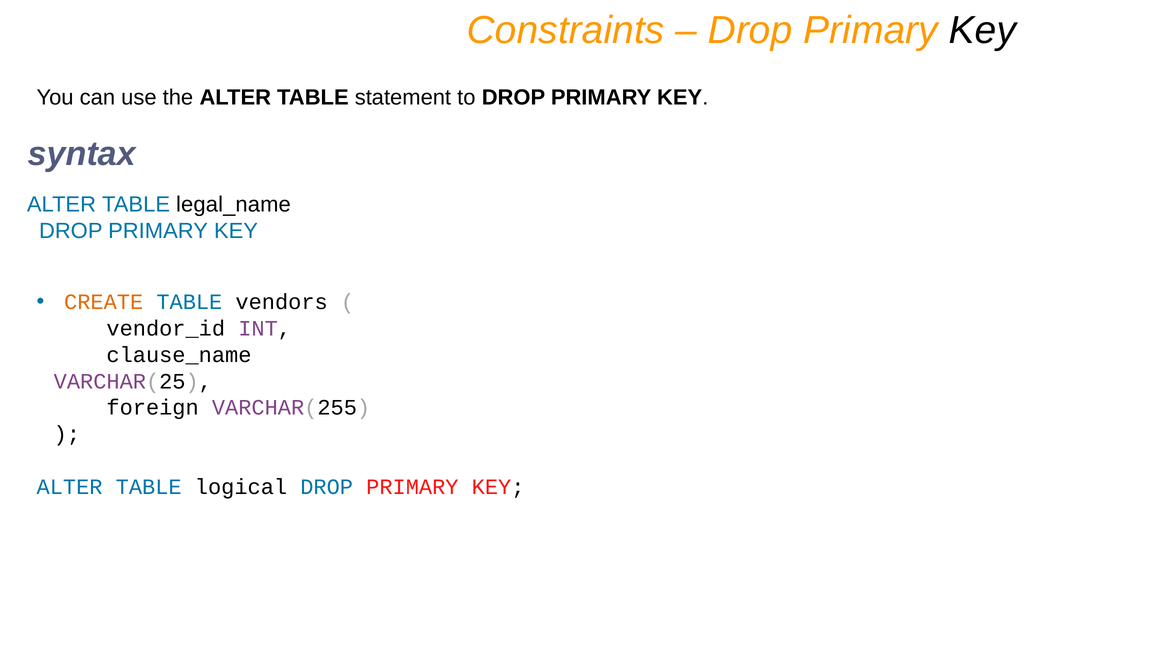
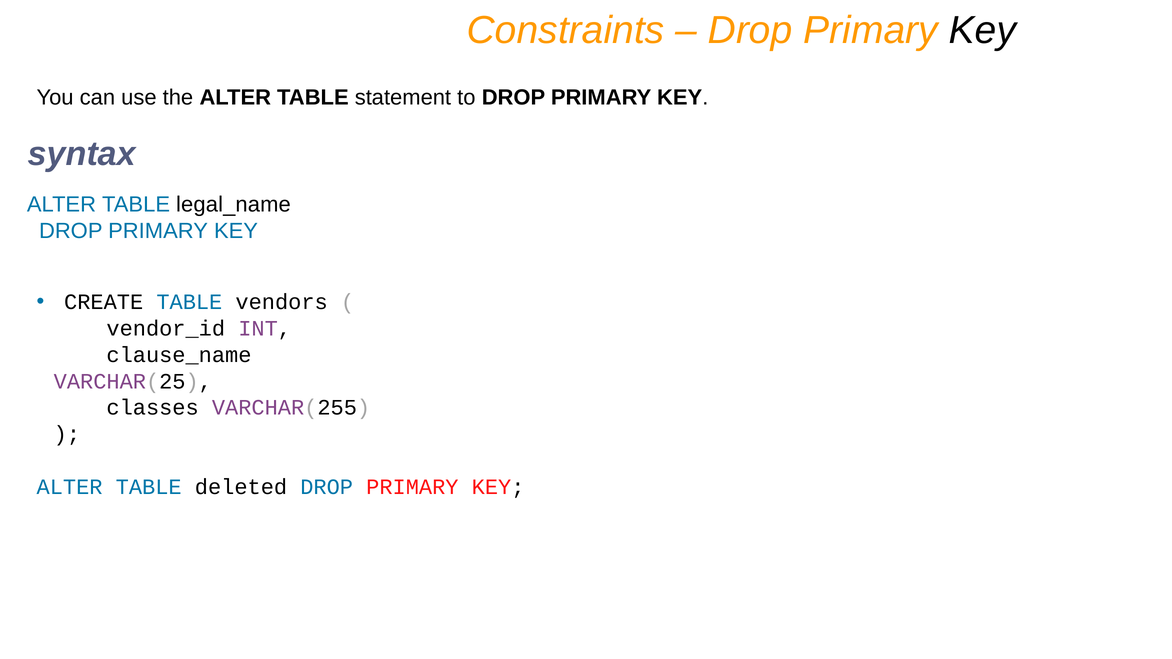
CREATE colour: orange -> black
foreign: foreign -> classes
logical: logical -> deleted
